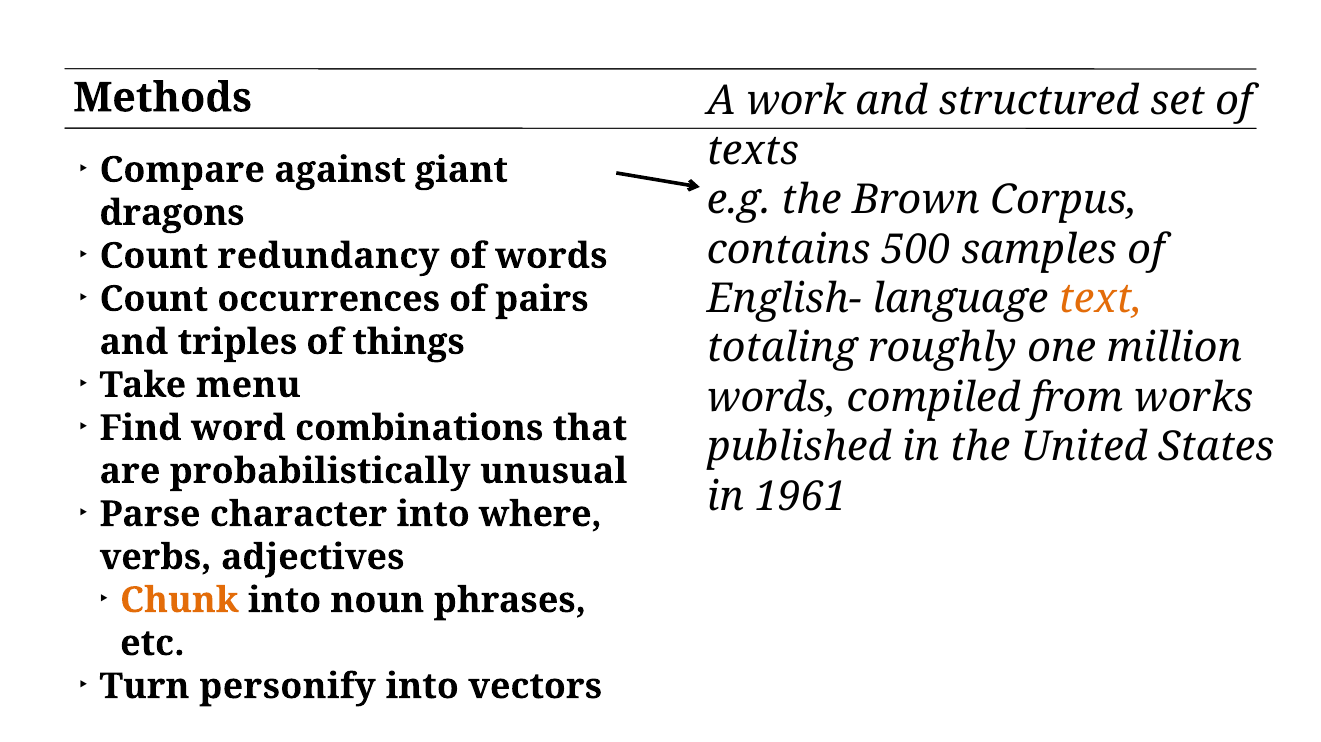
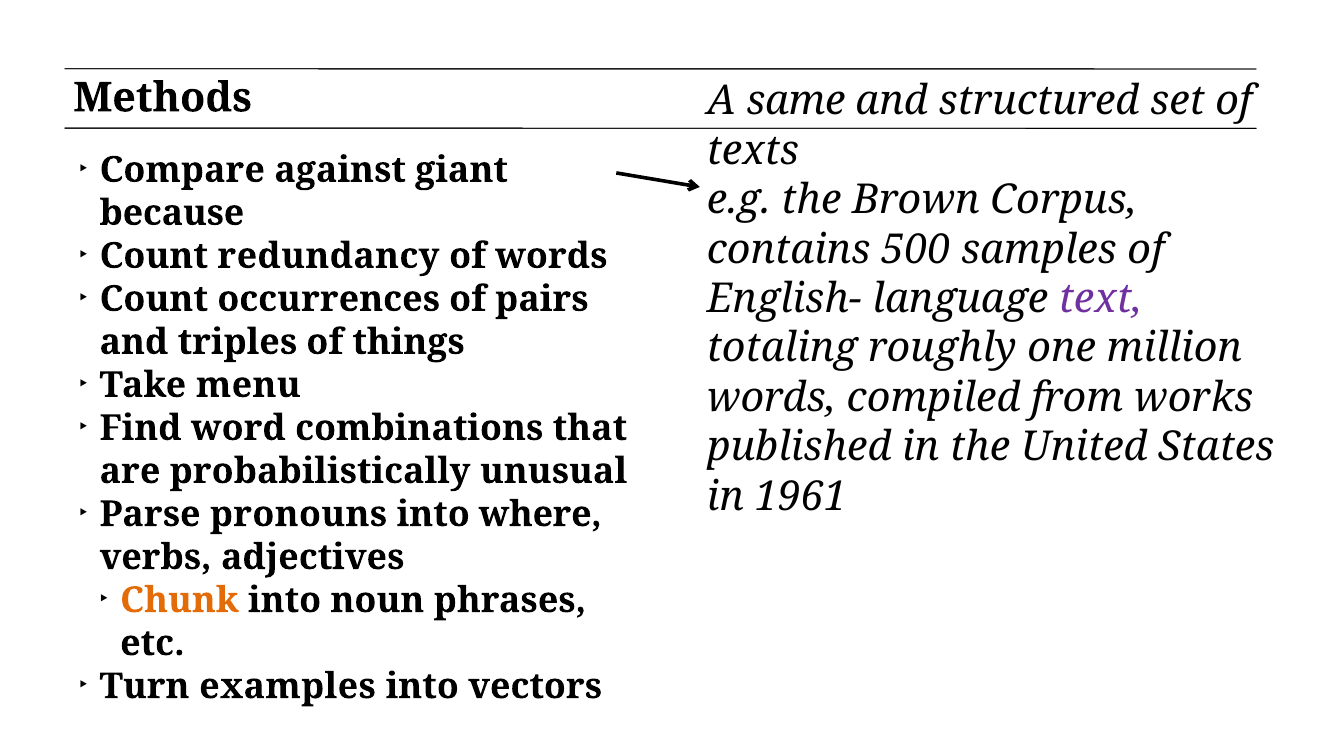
work: work -> same
dragons: dragons -> because
text colour: orange -> purple
character: character -> pronouns
personify: personify -> examples
